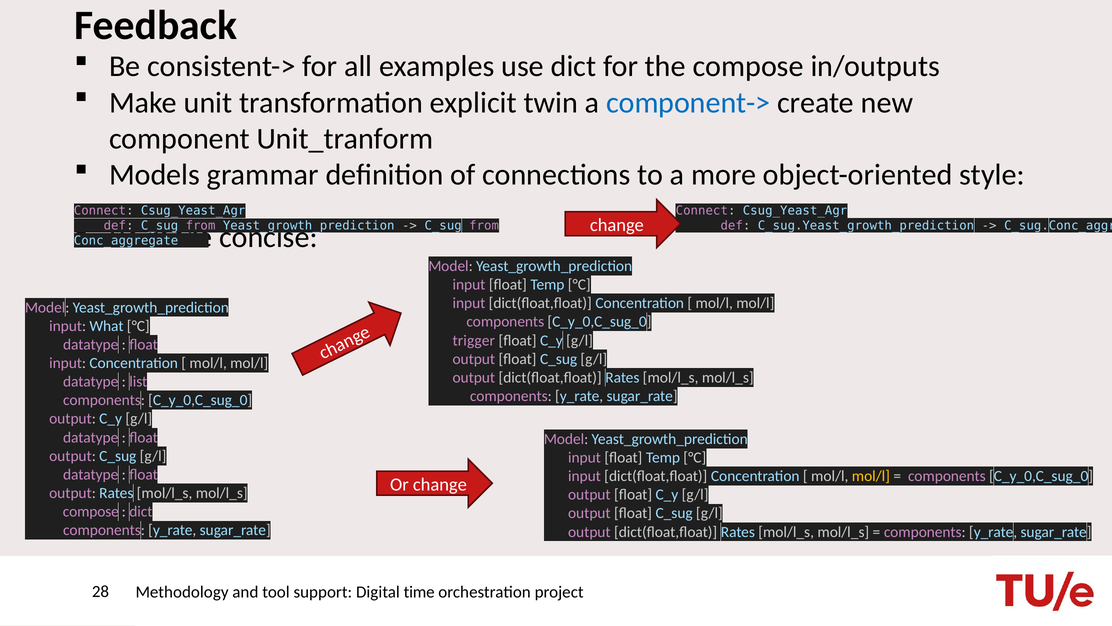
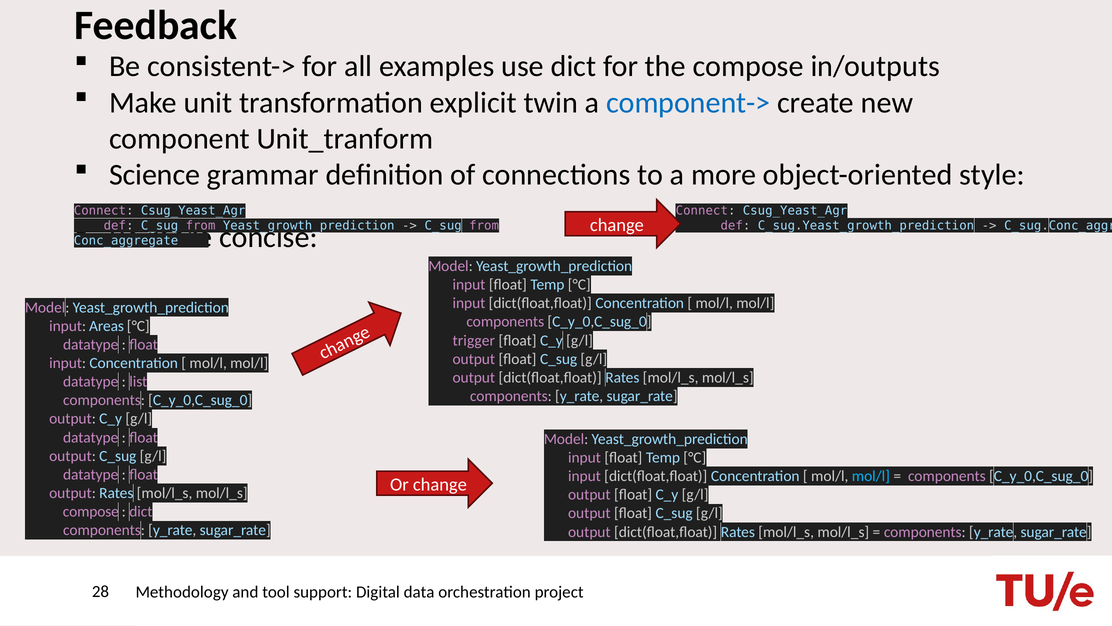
Models: Models -> Science
What: What -> Areas
mol/l at (871, 476) colour: yellow -> light blue
time: time -> data
